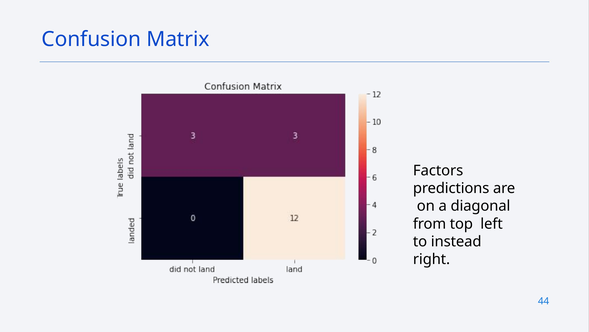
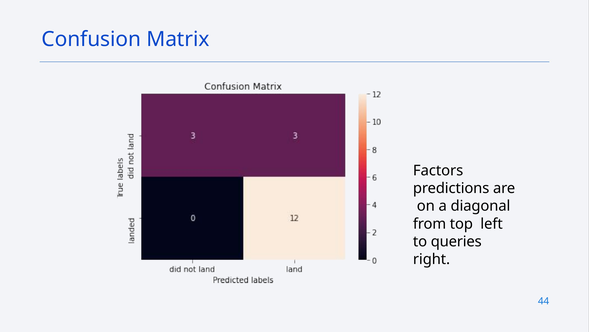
instead: instead -> queries
